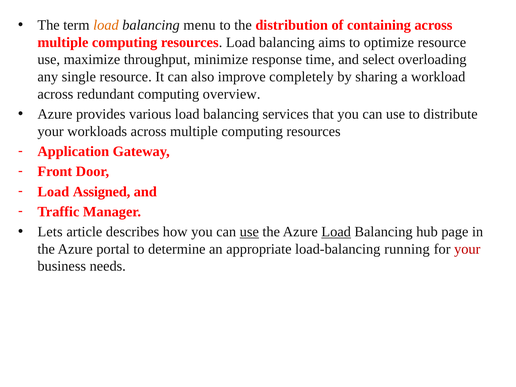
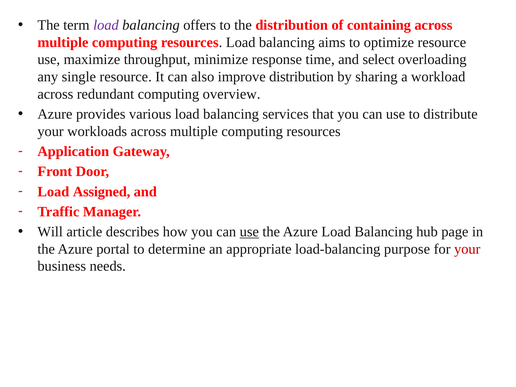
load at (106, 25) colour: orange -> purple
menu: menu -> offers
improve completely: completely -> distribution
Lets: Lets -> Will
Load at (336, 232) underline: present -> none
running: running -> purpose
